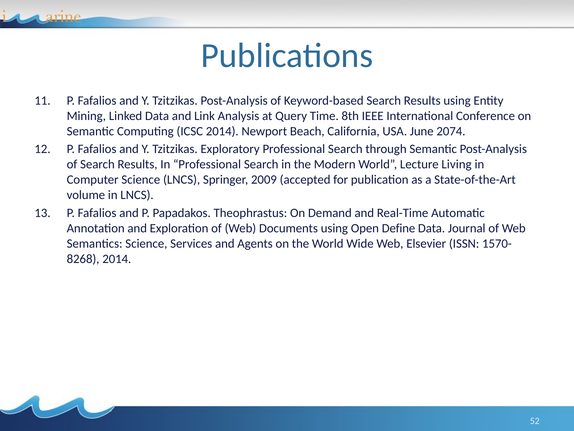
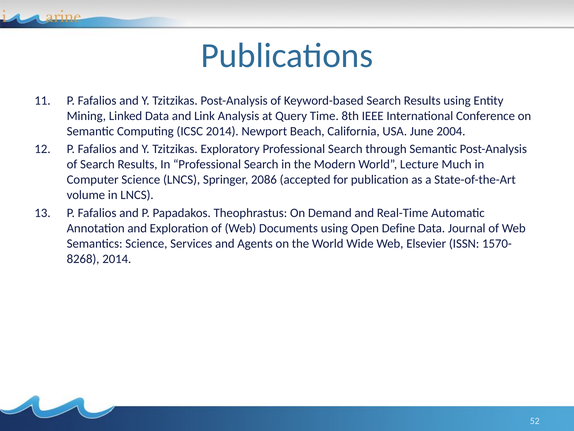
2074: 2074 -> 2004
Living: Living -> Much
2009: 2009 -> 2086
